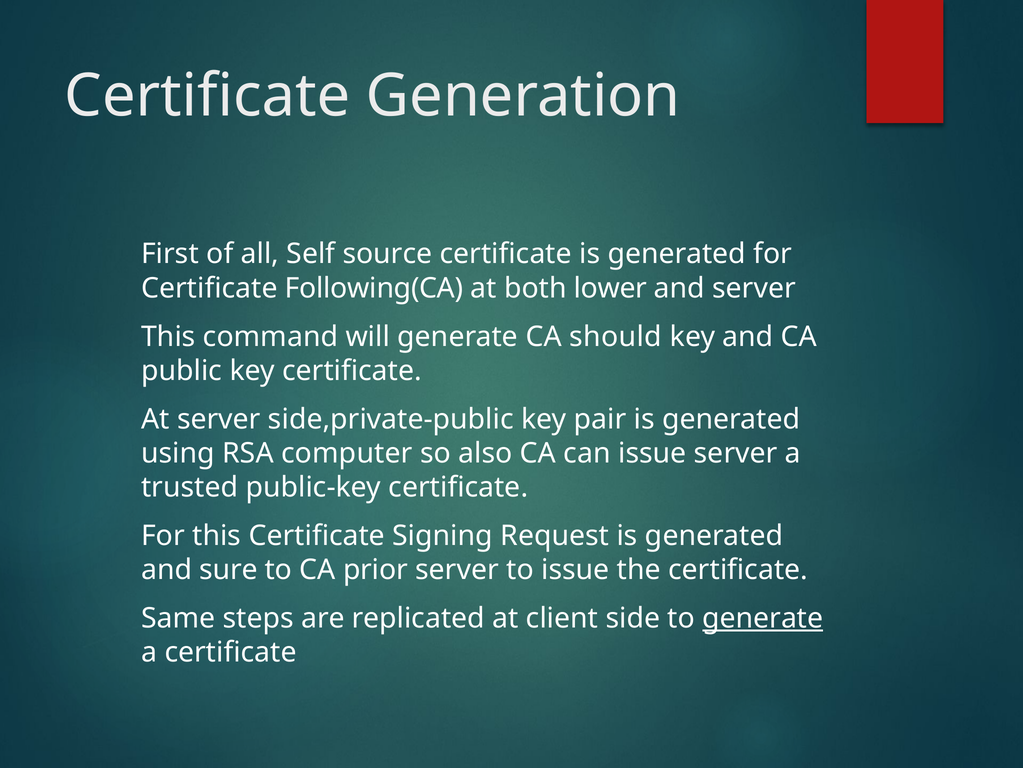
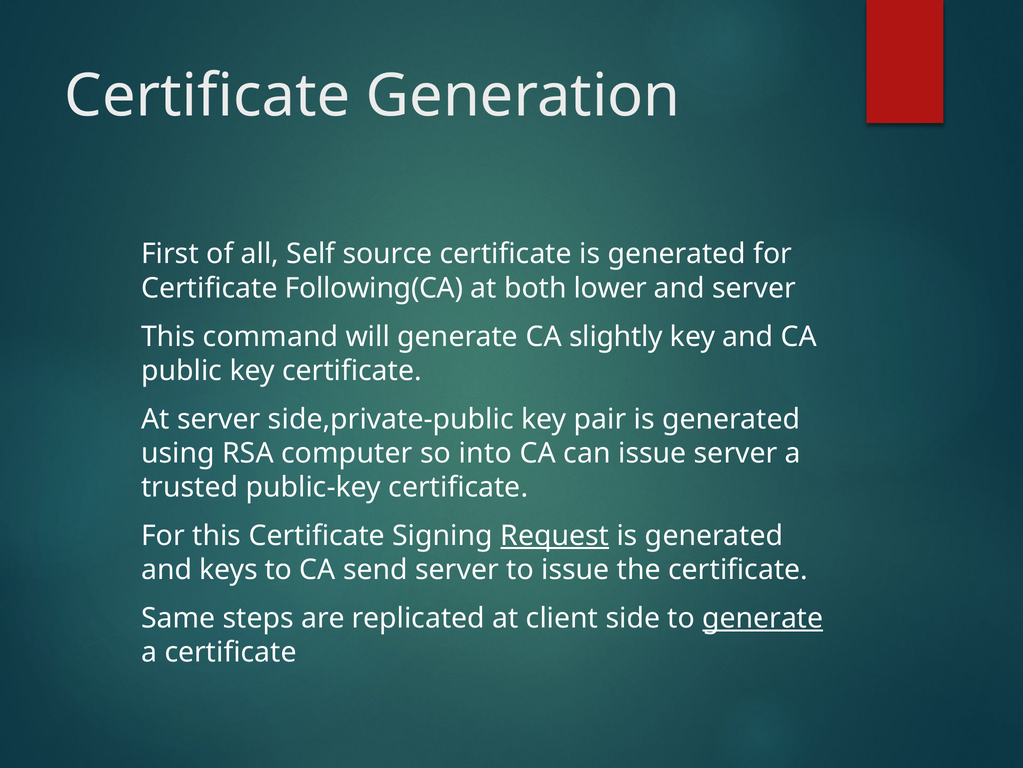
should: should -> slightly
also: also -> into
Request underline: none -> present
sure: sure -> keys
prior: prior -> send
